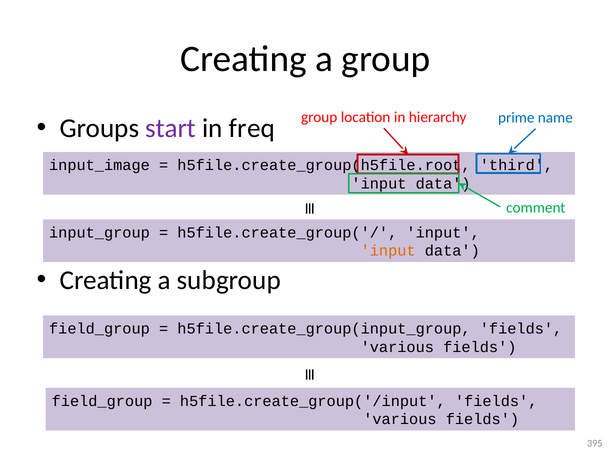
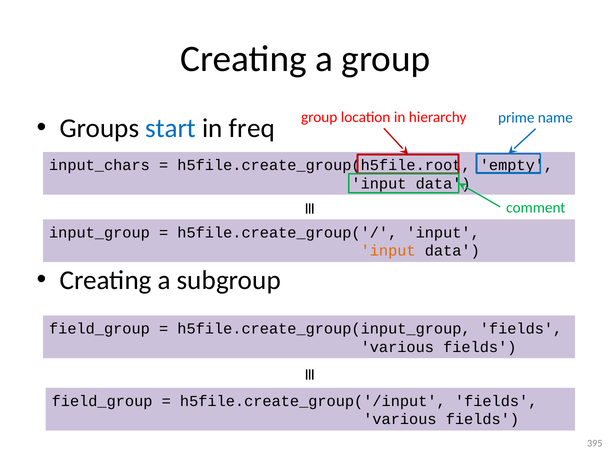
start colour: purple -> blue
input_image: input_image -> input_chars
third: third -> empty
